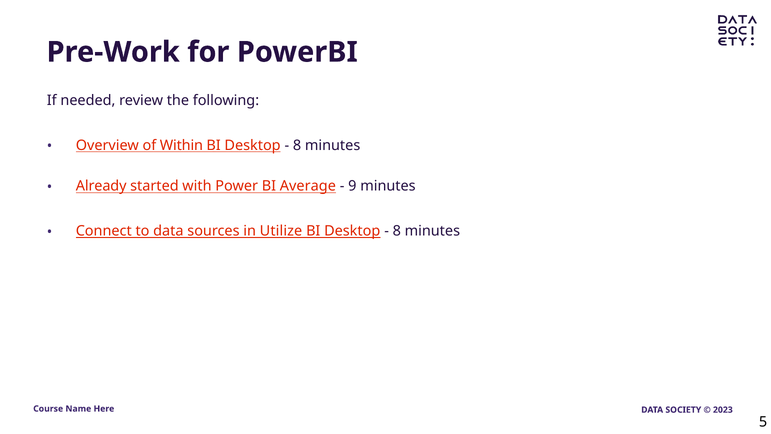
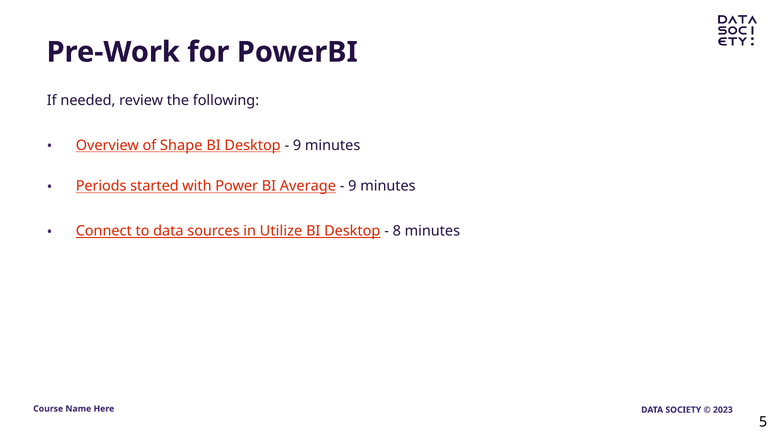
Within: Within -> Shape
8 at (297, 145): 8 -> 9
Already: Already -> Periods
